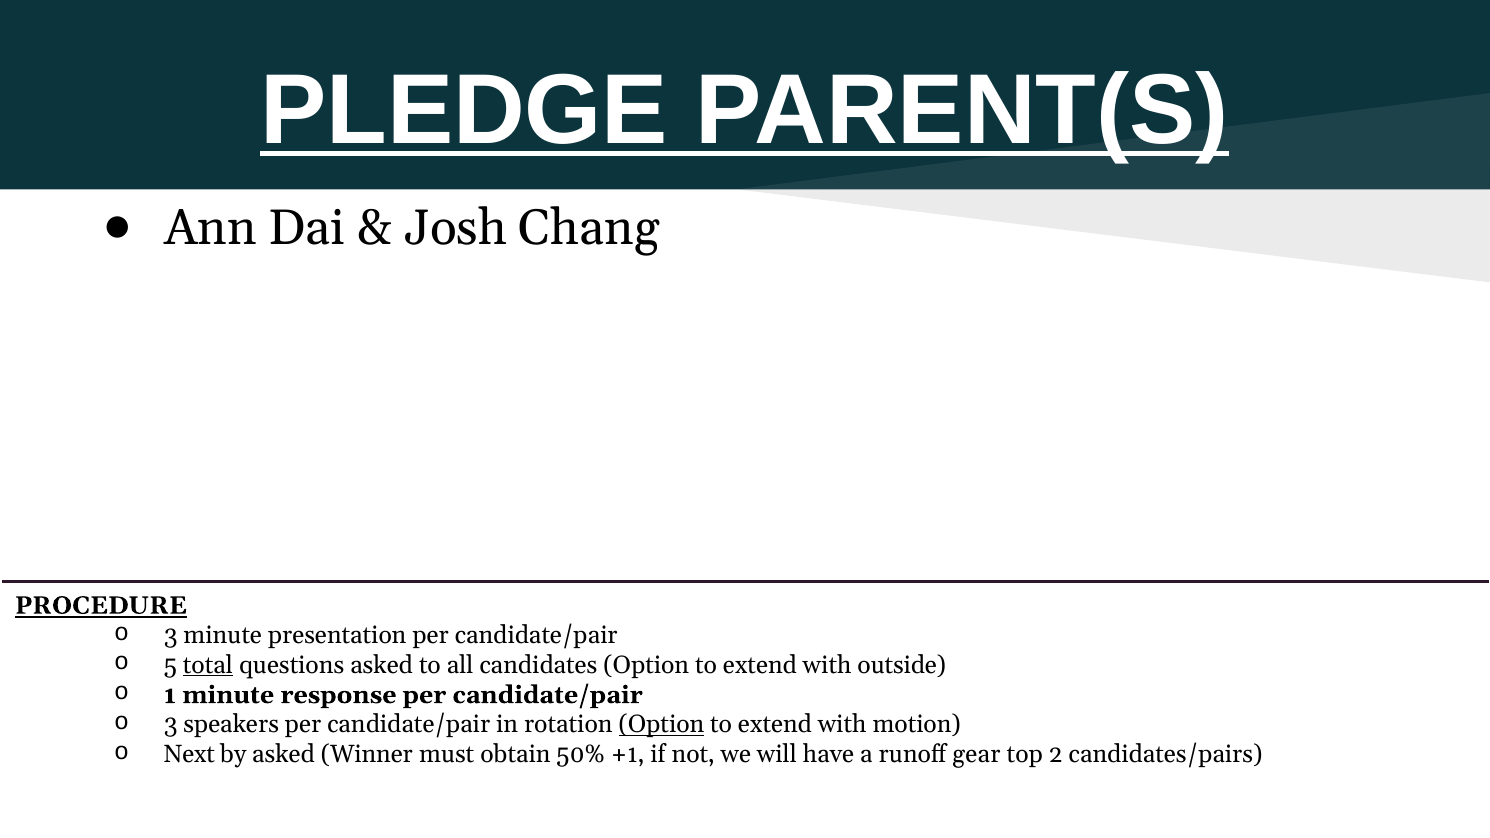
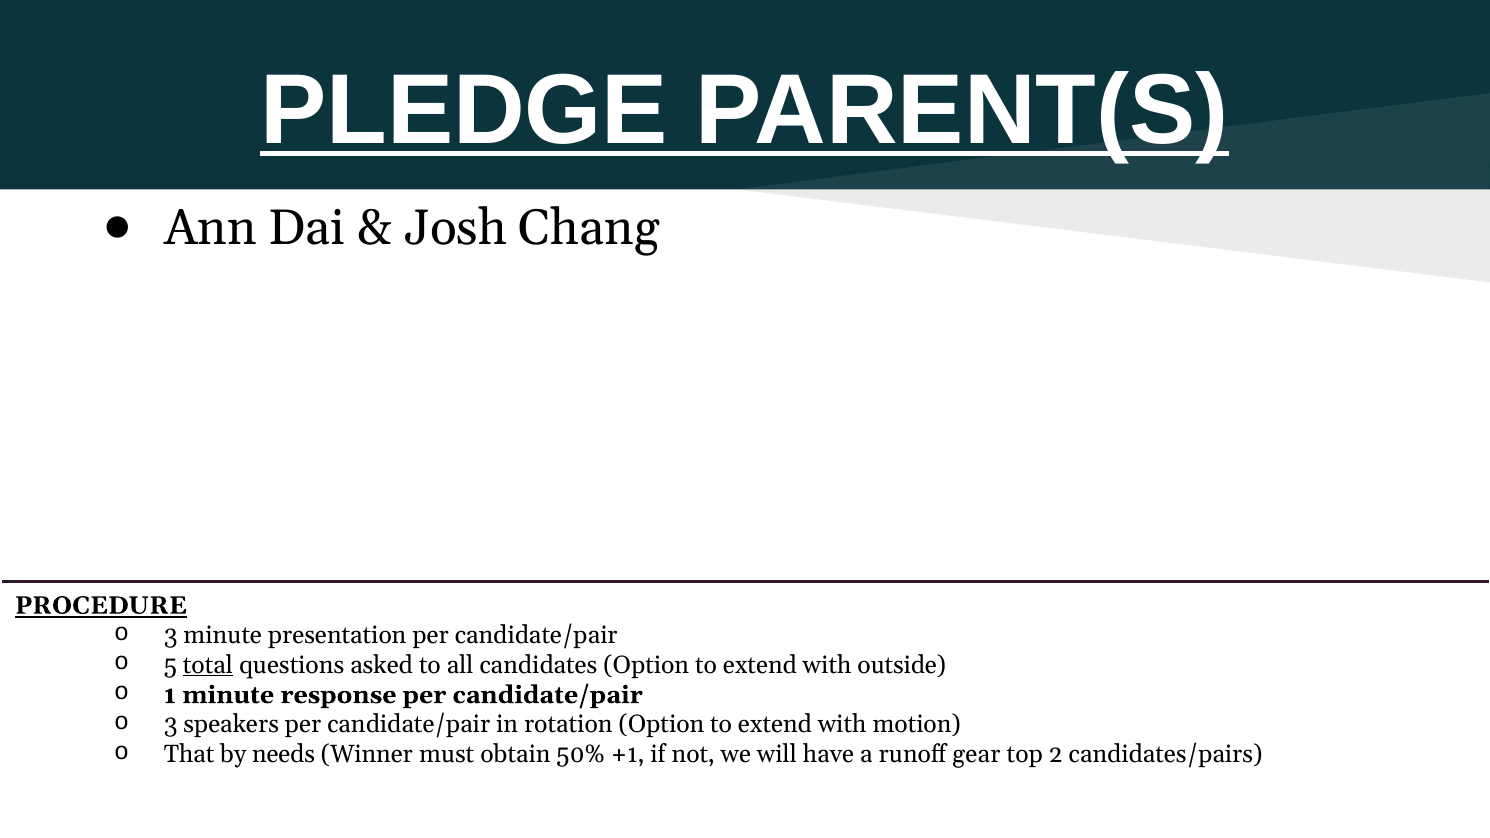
Option at (661, 725) underline: present -> none
Next: Next -> That
by asked: asked -> needs
